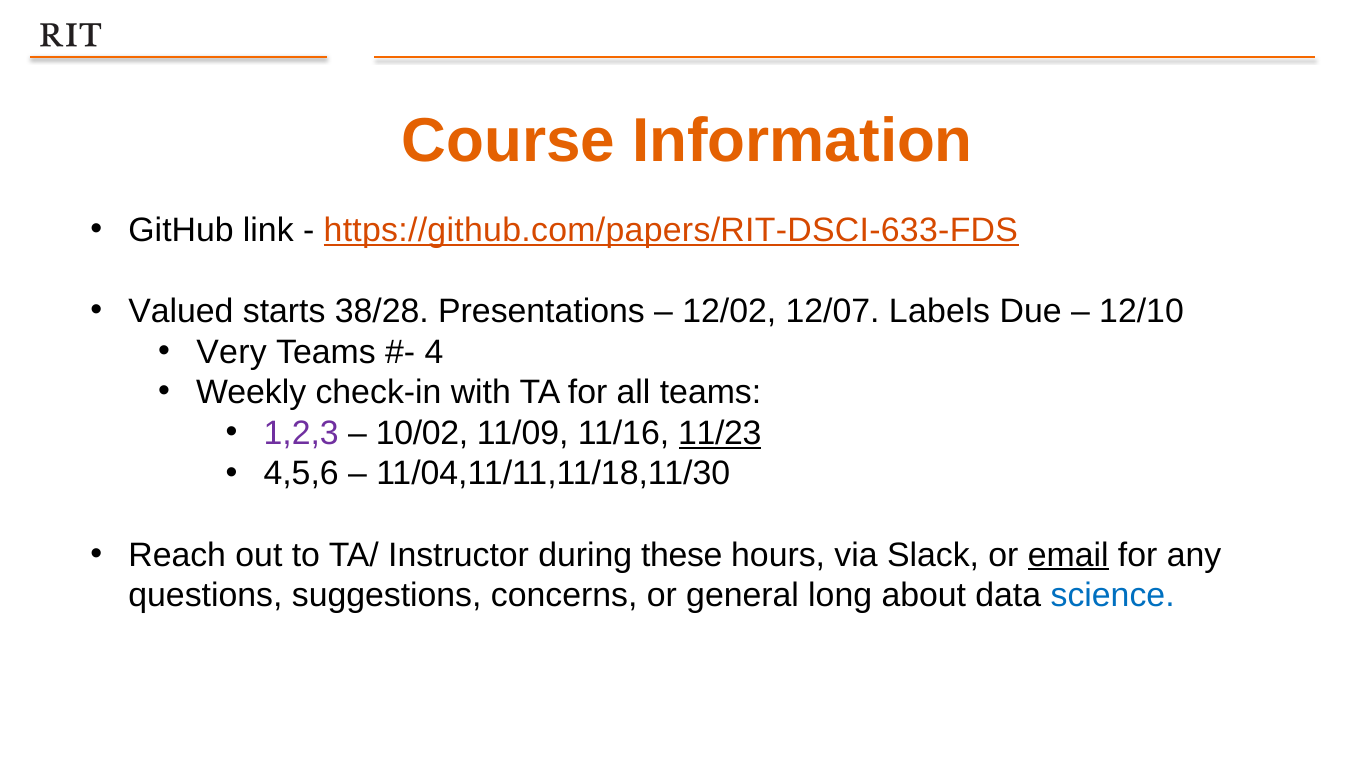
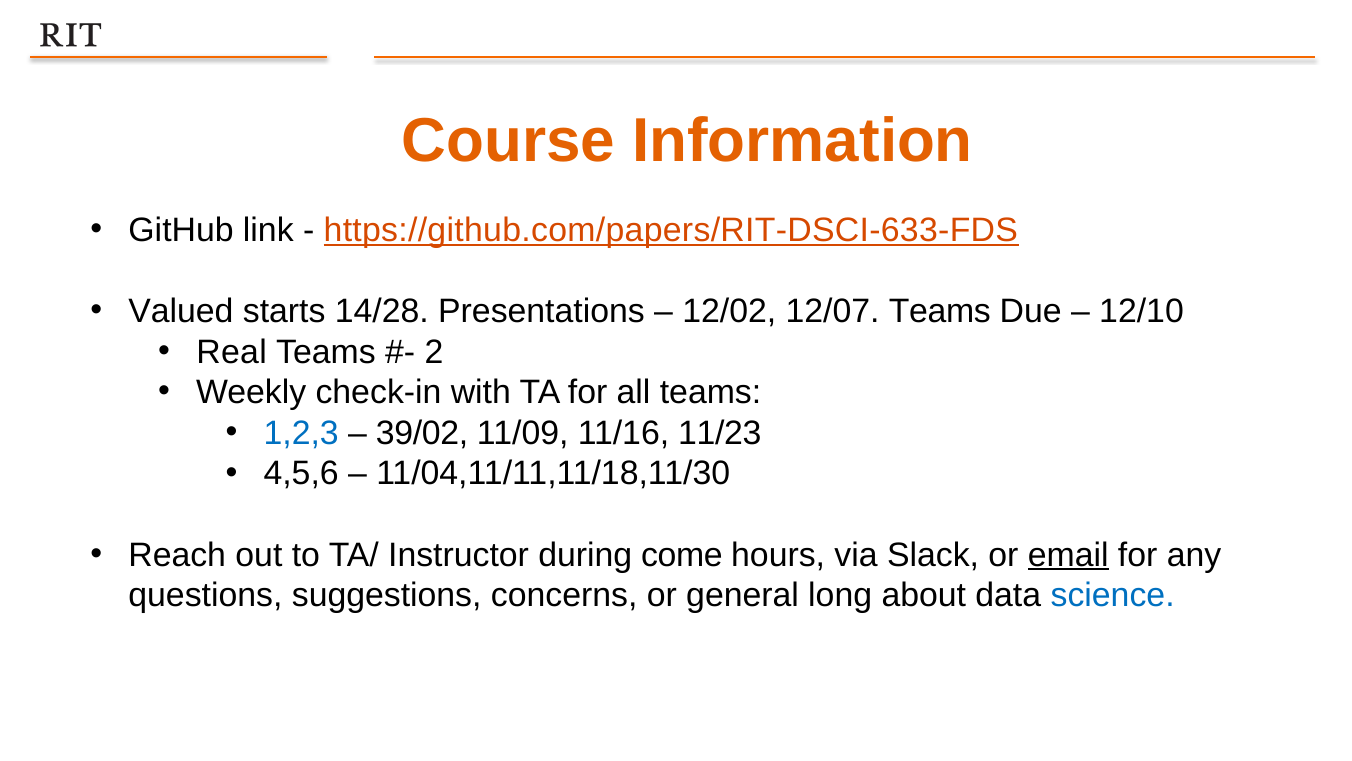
38/28: 38/28 -> 14/28
12/07 Labels: Labels -> Teams
Very: Very -> Real
4: 4 -> 2
1,2,3 colour: purple -> blue
10/02: 10/02 -> 39/02
11/23 underline: present -> none
these: these -> come
